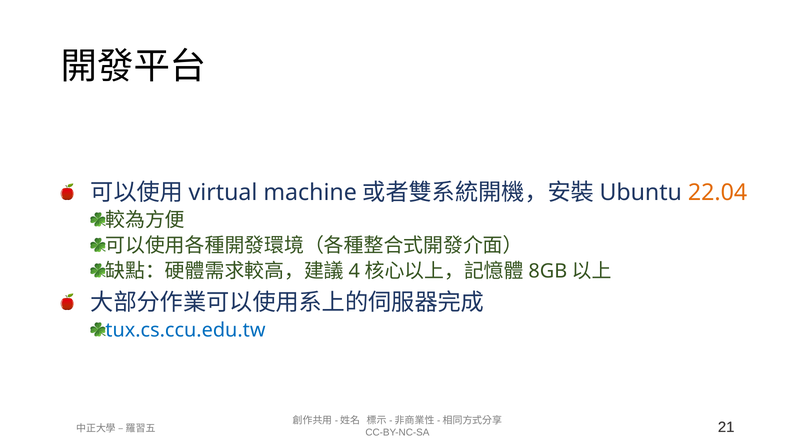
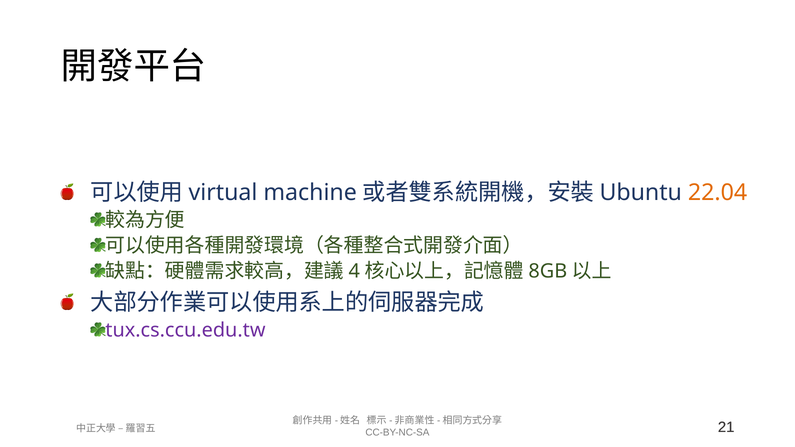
tux.cs.ccu.edu.tw colour: blue -> purple
